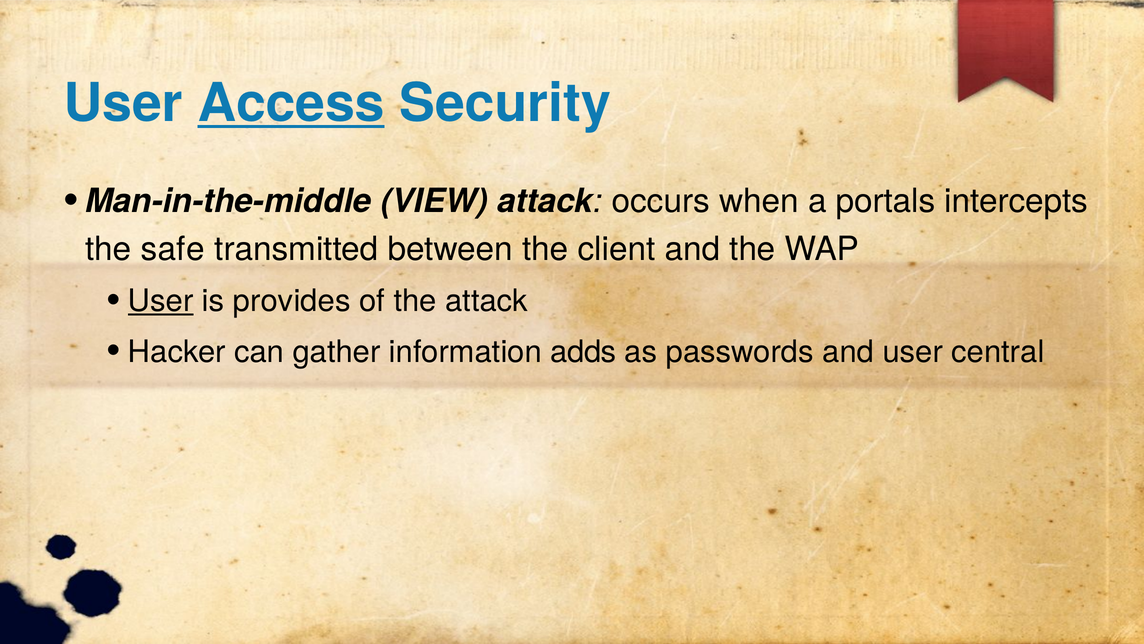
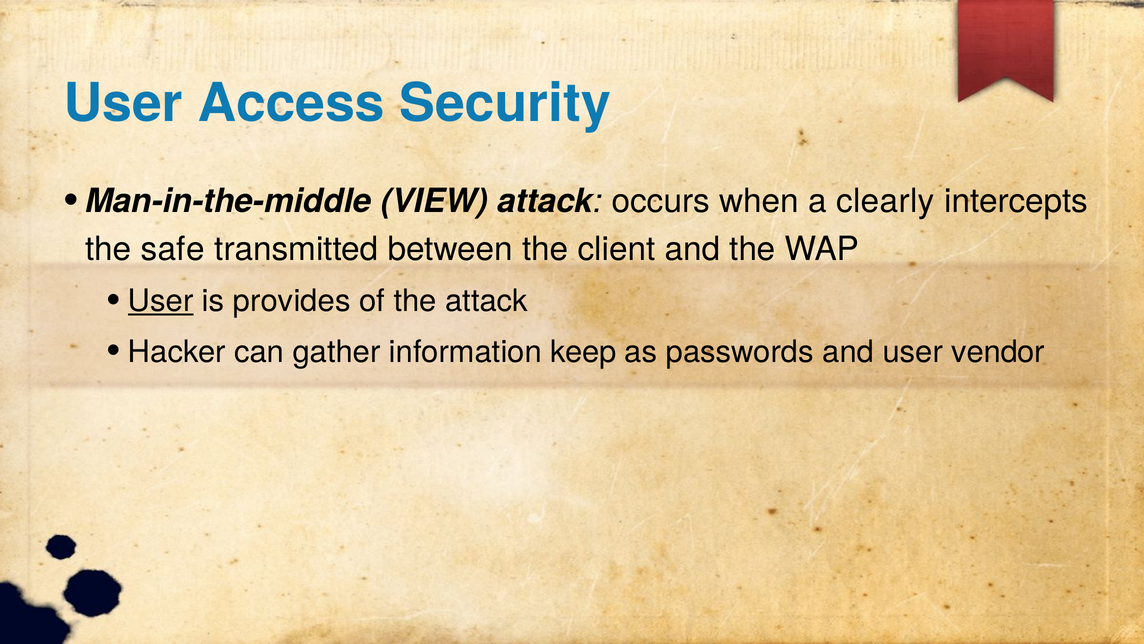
Access underline: present -> none
portals: portals -> clearly
adds: adds -> keep
central: central -> vendor
